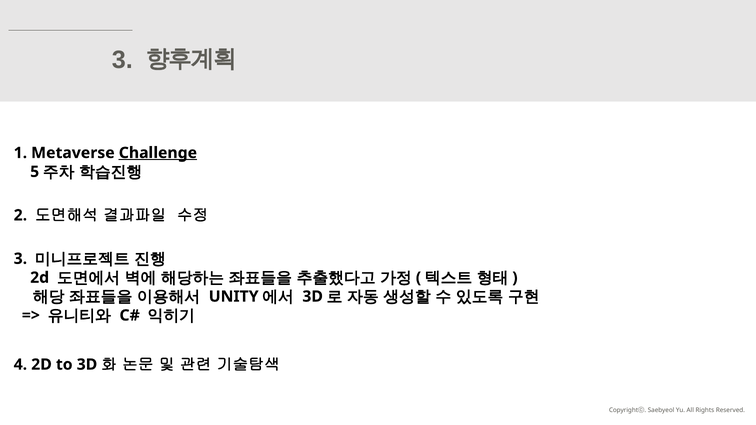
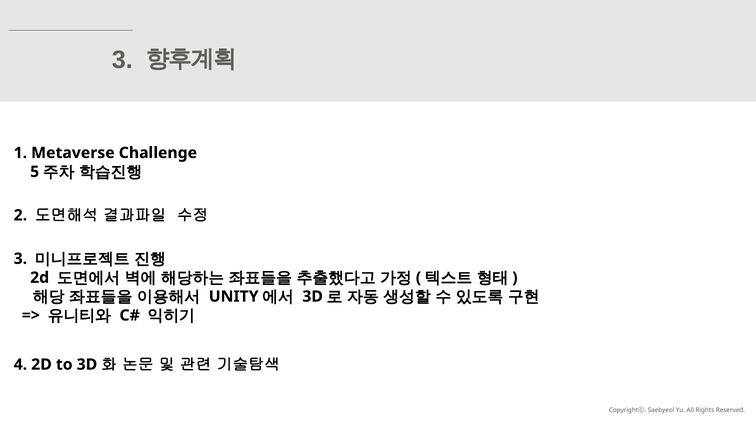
Challenge underline: present -> none
